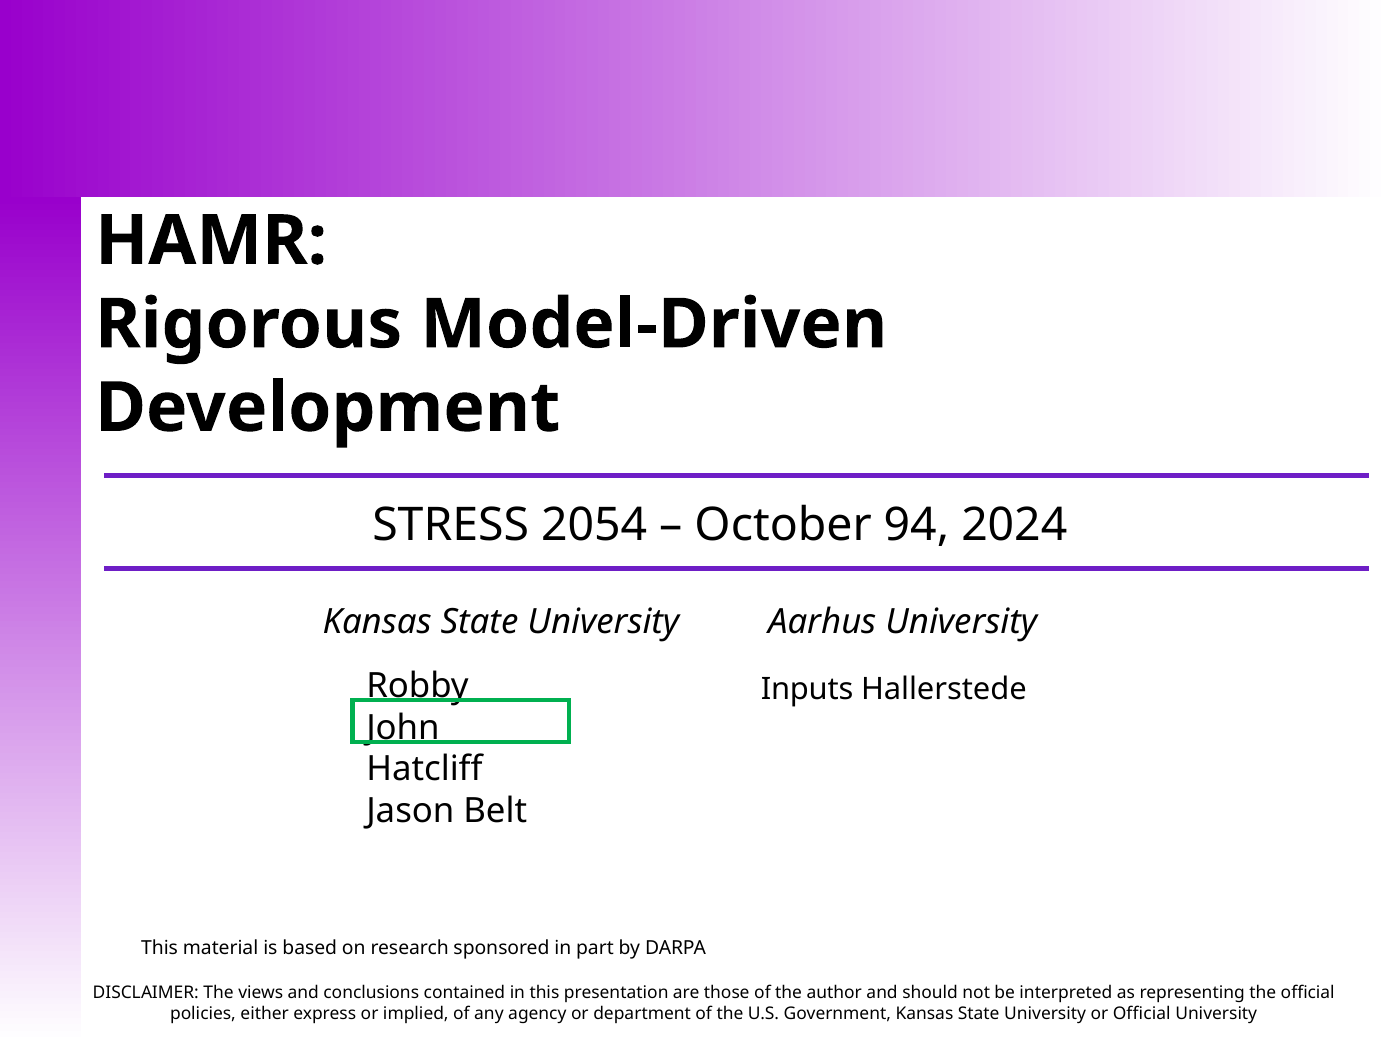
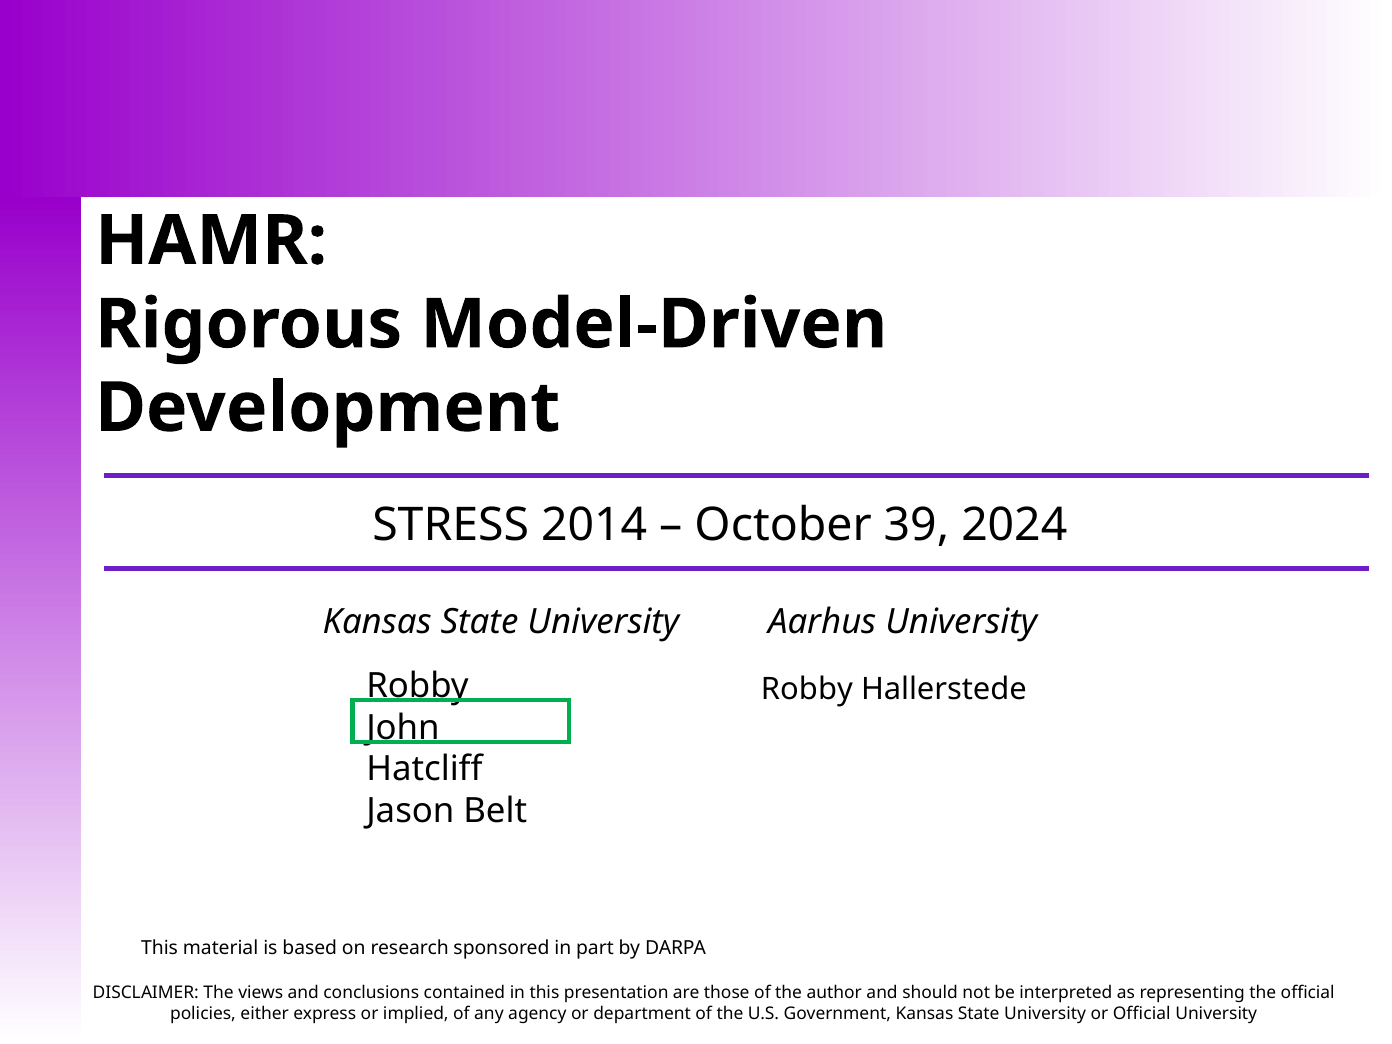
2054: 2054 -> 2014
94: 94 -> 39
Inputs at (807, 689): Inputs -> Robby
